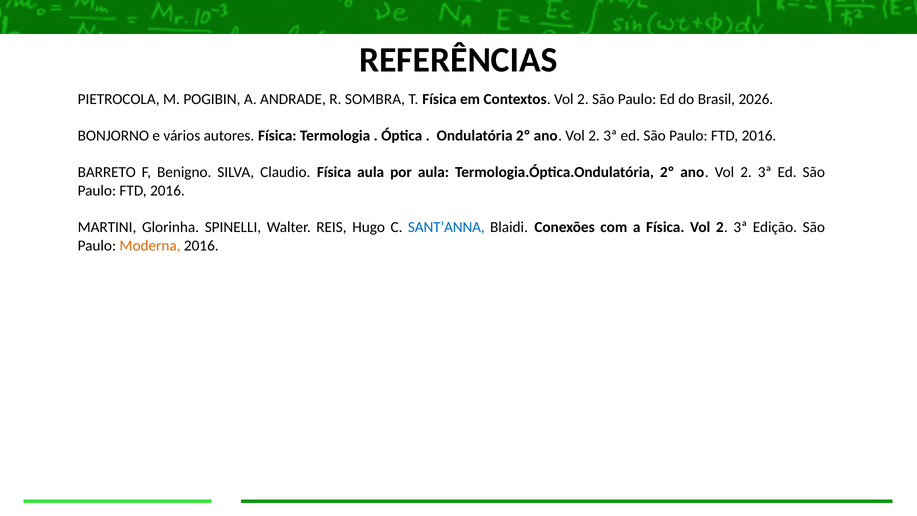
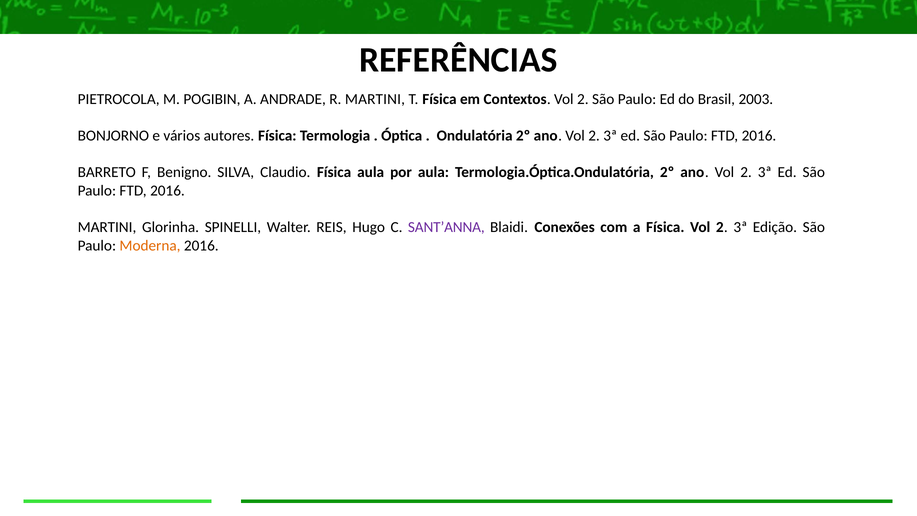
R SOMBRA: SOMBRA -> MARTINI
2026: 2026 -> 2003
SANT’ANNA colour: blue -> purple
